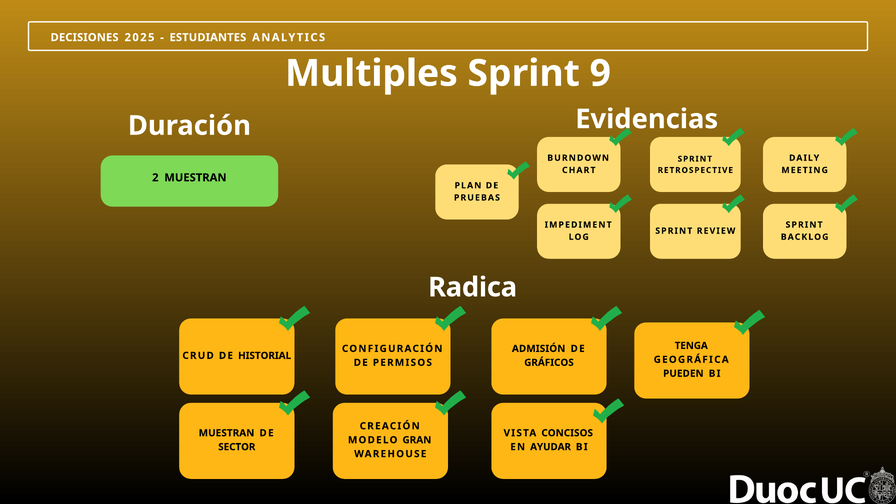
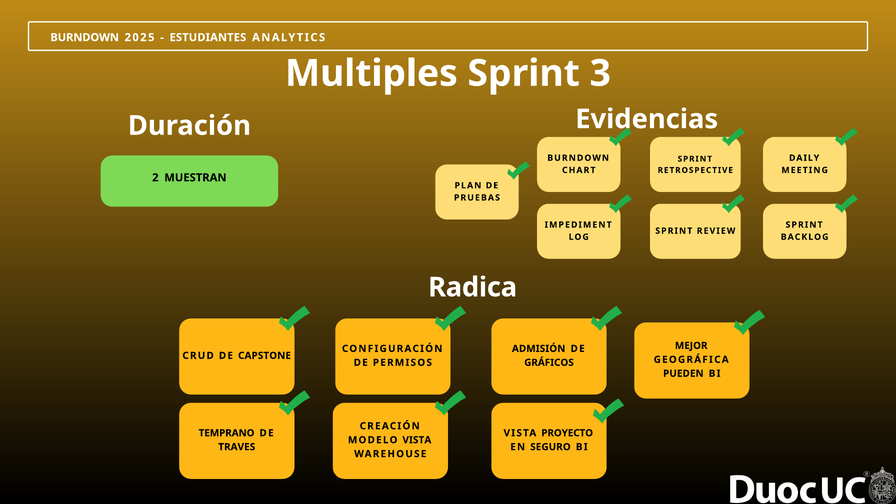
DECISIONES at (85, 37): DECISIONES -> BURNDOWN
9: 9 -> 3
TENGA: TENGA -> MEJOR
HISTORIAL: HISTORIAL -> CAPSTONE
MUESTRAN at (226, 433): MUESTRAN -> TEMPRANO
CONCISOS: CONCISOS -> PROYECTO
MODELO GRAN: GRAN -> VISTA
SECTOR: SECTOR -> TRAVES
AYUDAR: AYUDAR -> SEGURO
